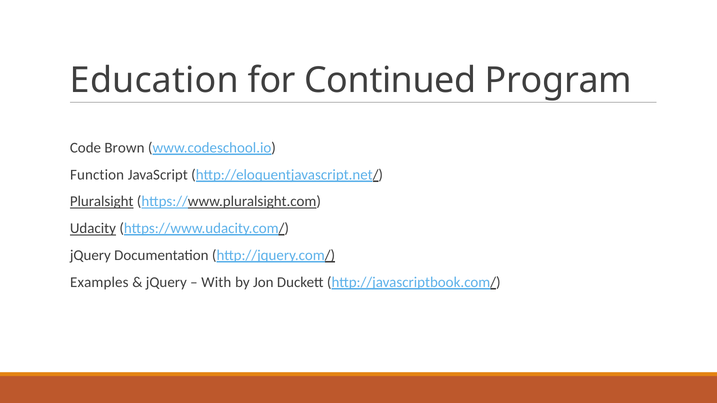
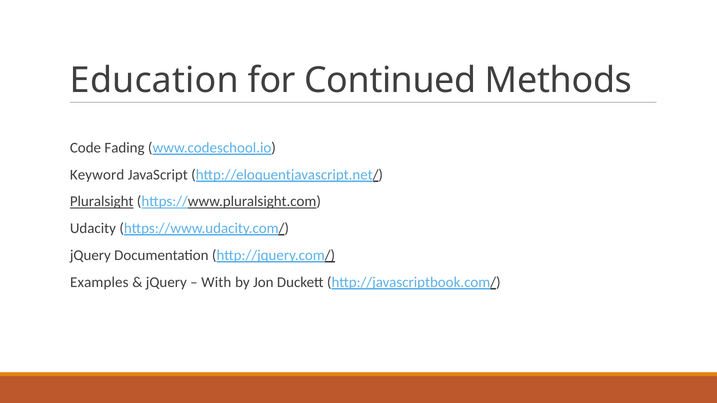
Program: Program -> Methods
Brown: Brown -> Fading
Function: Function -> Keyword
Udacity underline: present -> none
